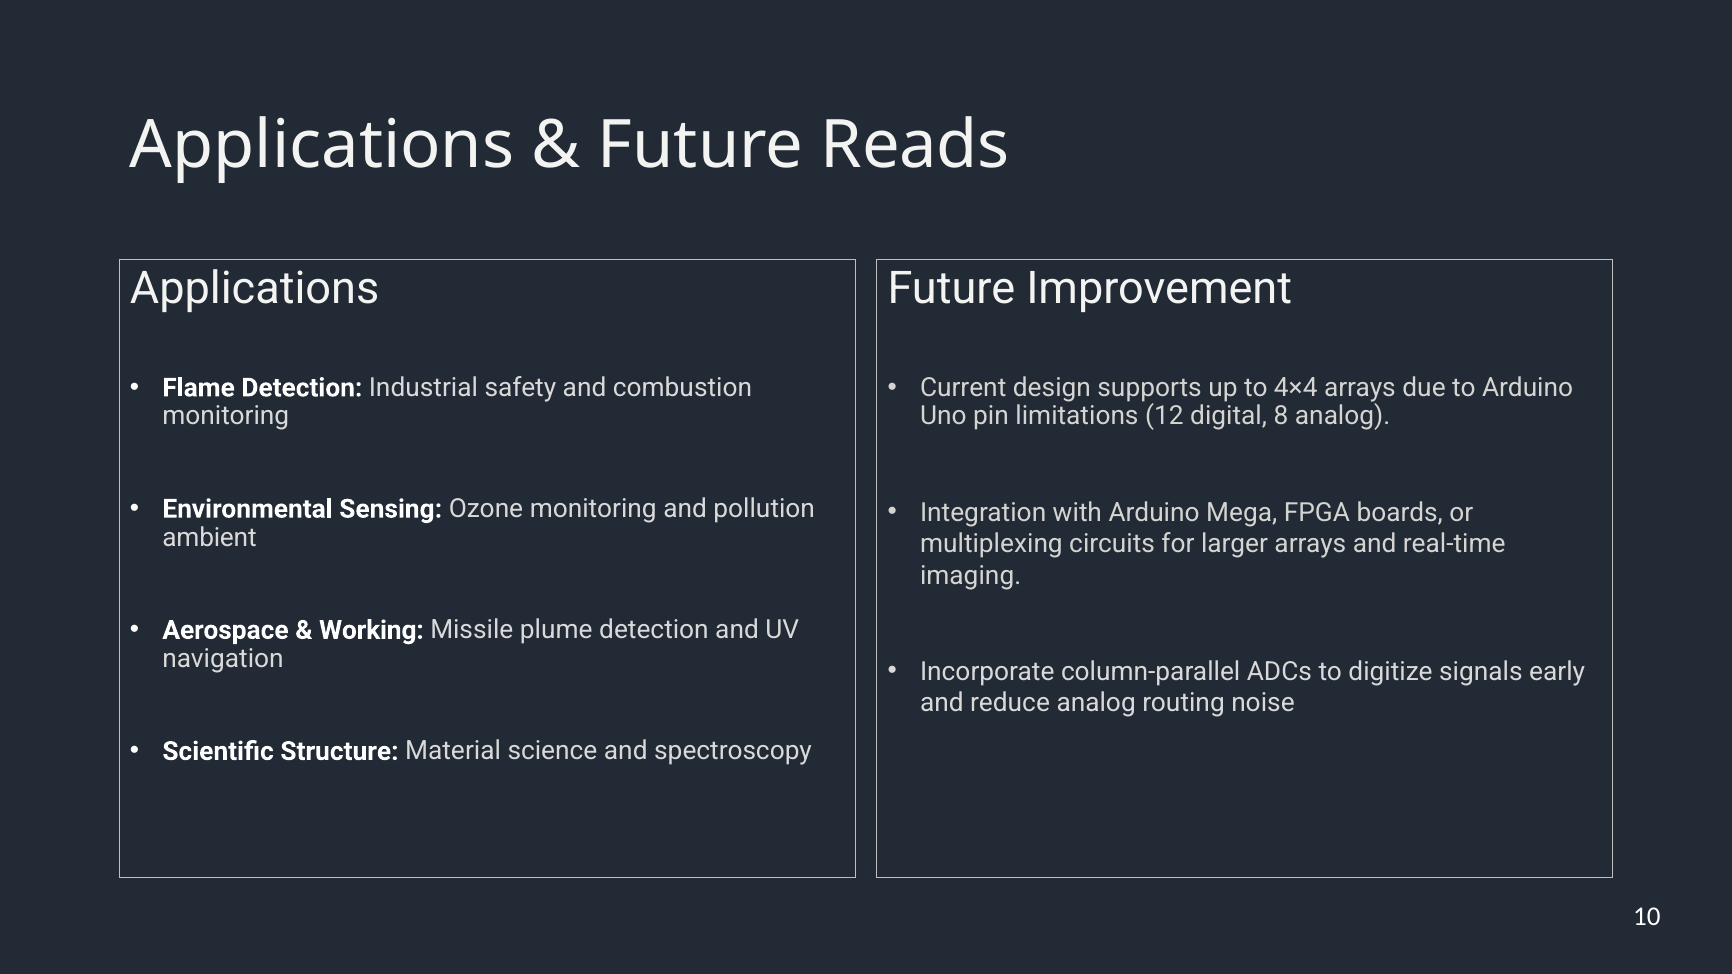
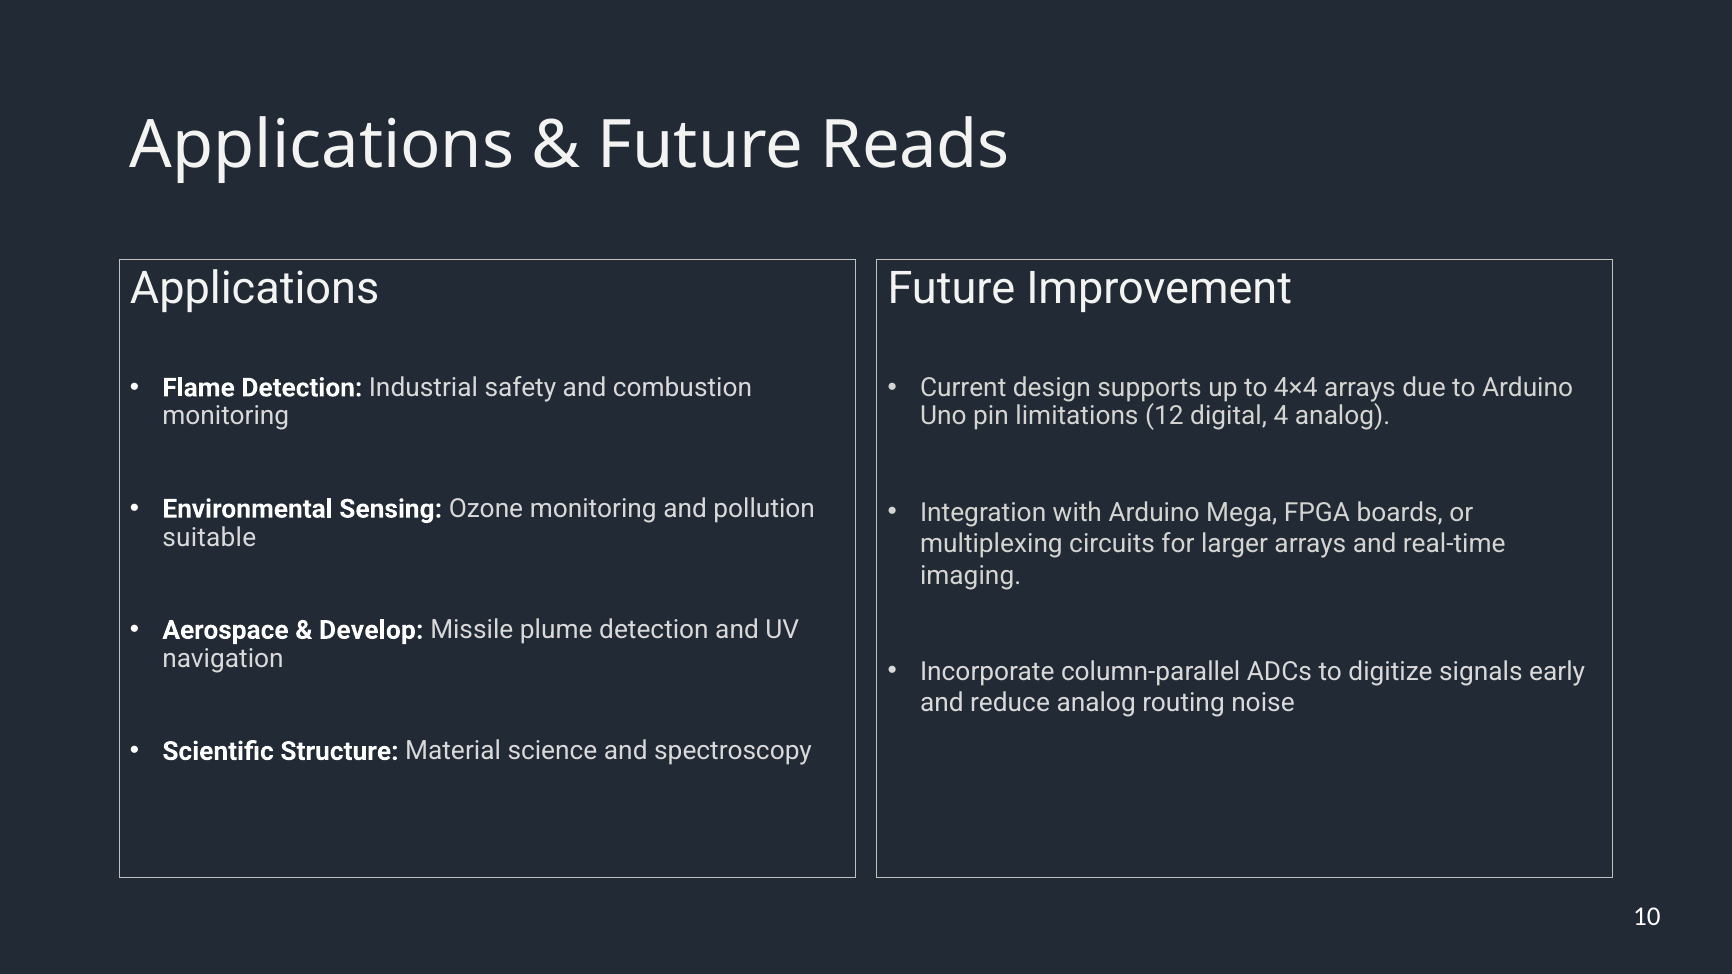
8: 8 -> 4
ambient: ambient -> suitable
Working: Working -> Develop
